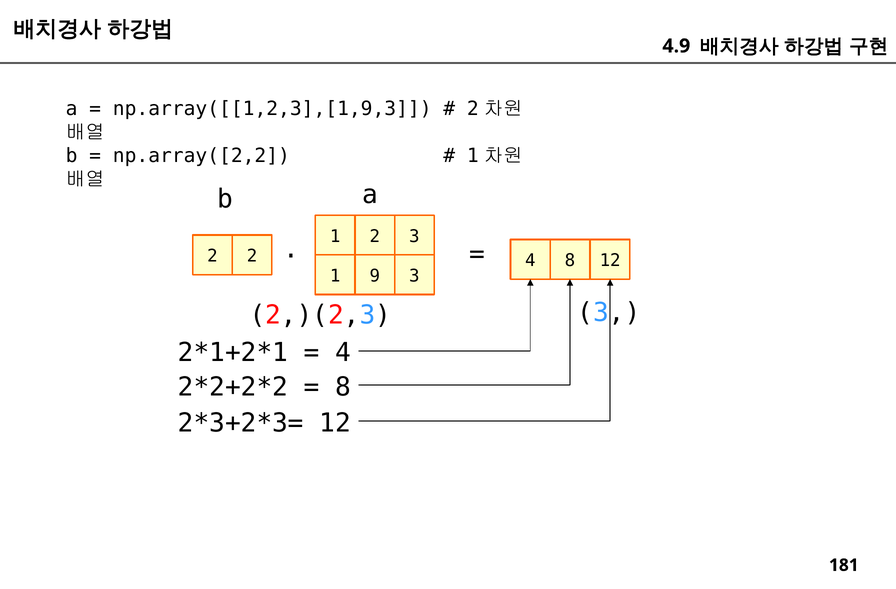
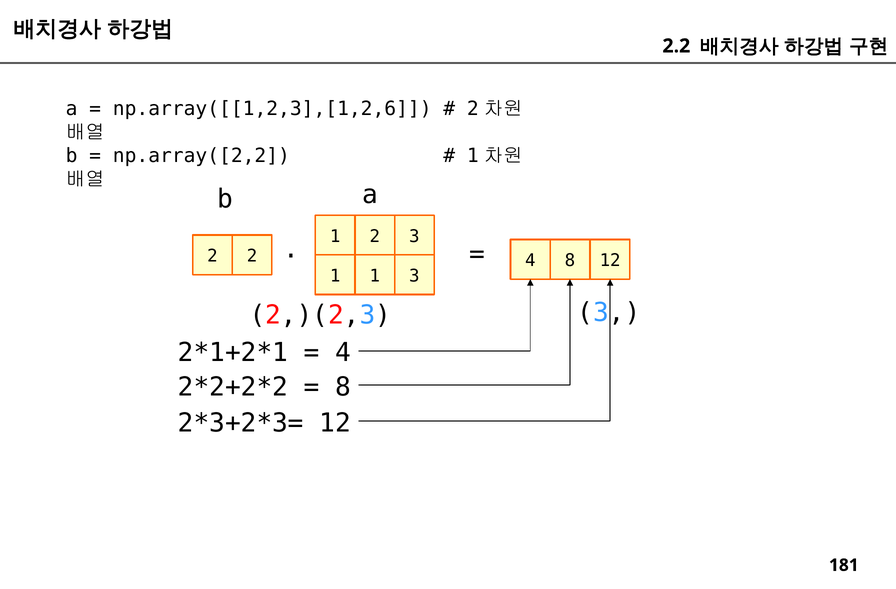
4.9: 4.9 -> 2.2
np.array([[1,2,3],[1,9,3: np.array([[1,2,3],[1,9,3 -> np.array([[1,2,3],[1,2,6
1 9: 9 -> 1
